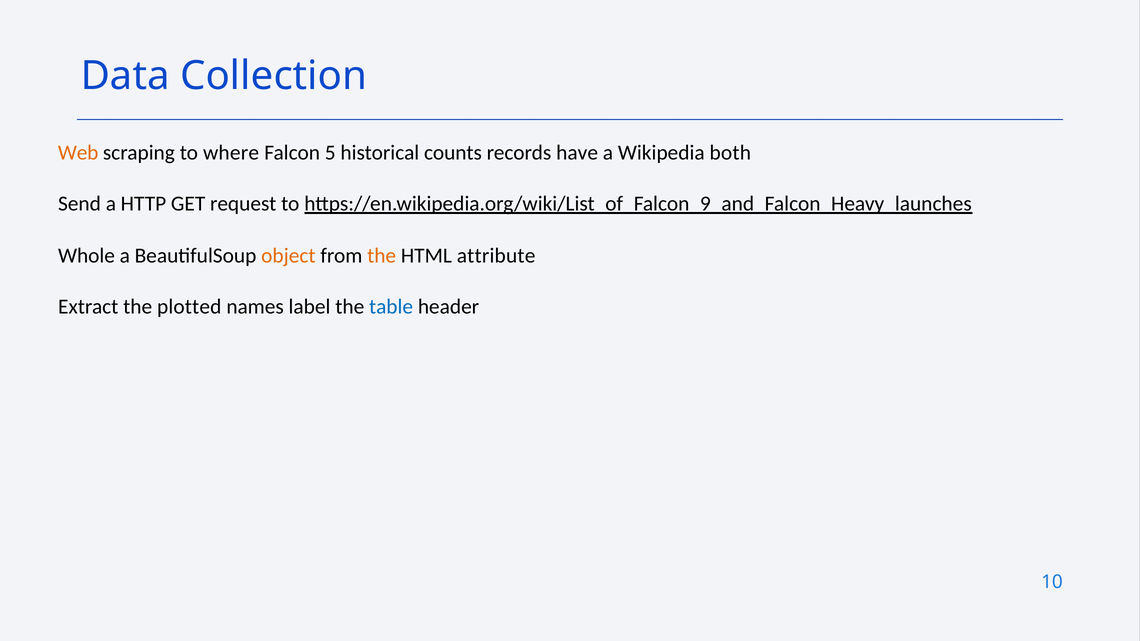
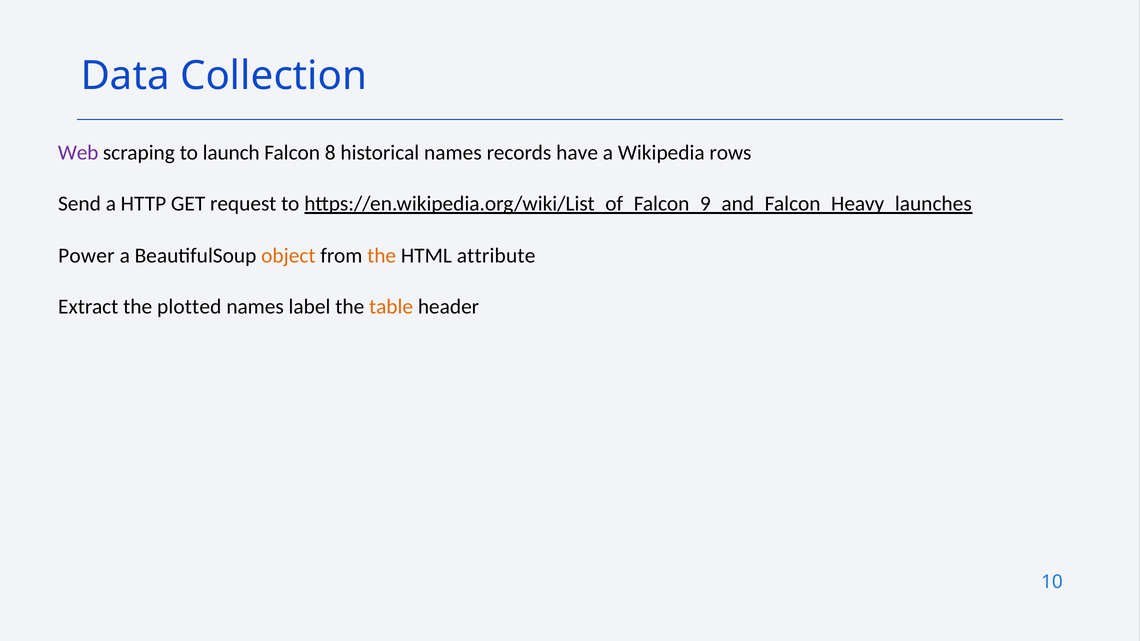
Web colour: orange -> purple
where: where -> launch
5: 5 -> 8
historical counts: counts -> names
both: both -> rows
Whole: Whole -> Power
table colour: blue -> orange
